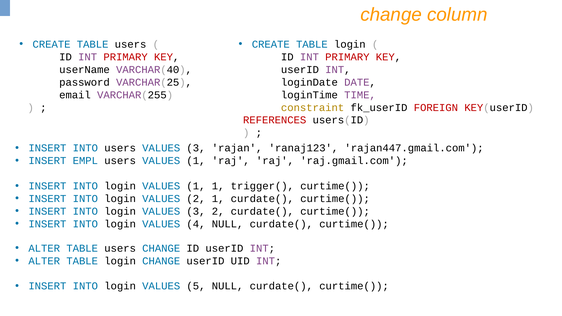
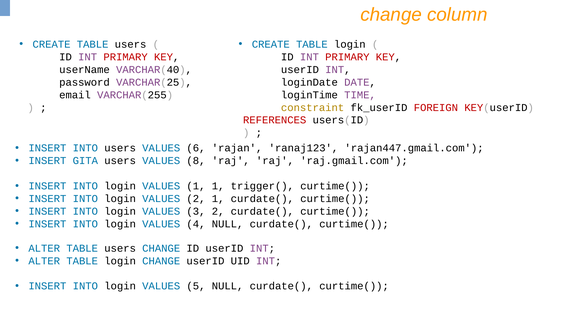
users VALUES 3: 3 -> 6
EMPL: EMPL -> GITA
users VALUES 1: 1 -> 8
